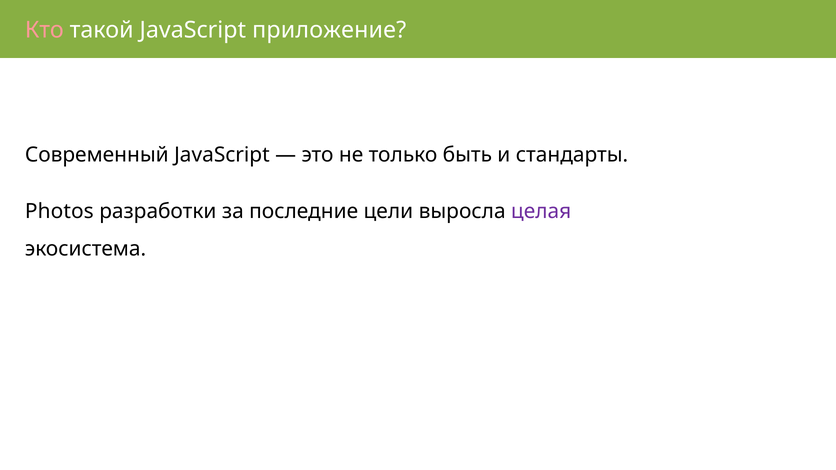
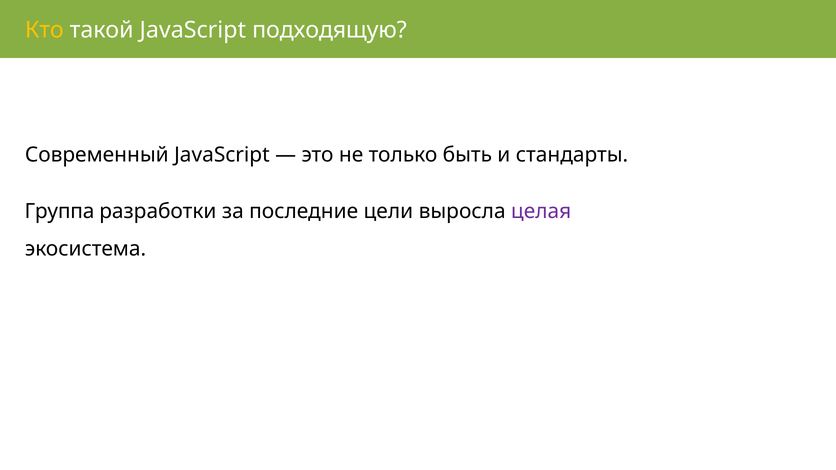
Кто colour: pink -> yellow
приложение: приложение -> подходящую
Photos: Photos -> Группа
